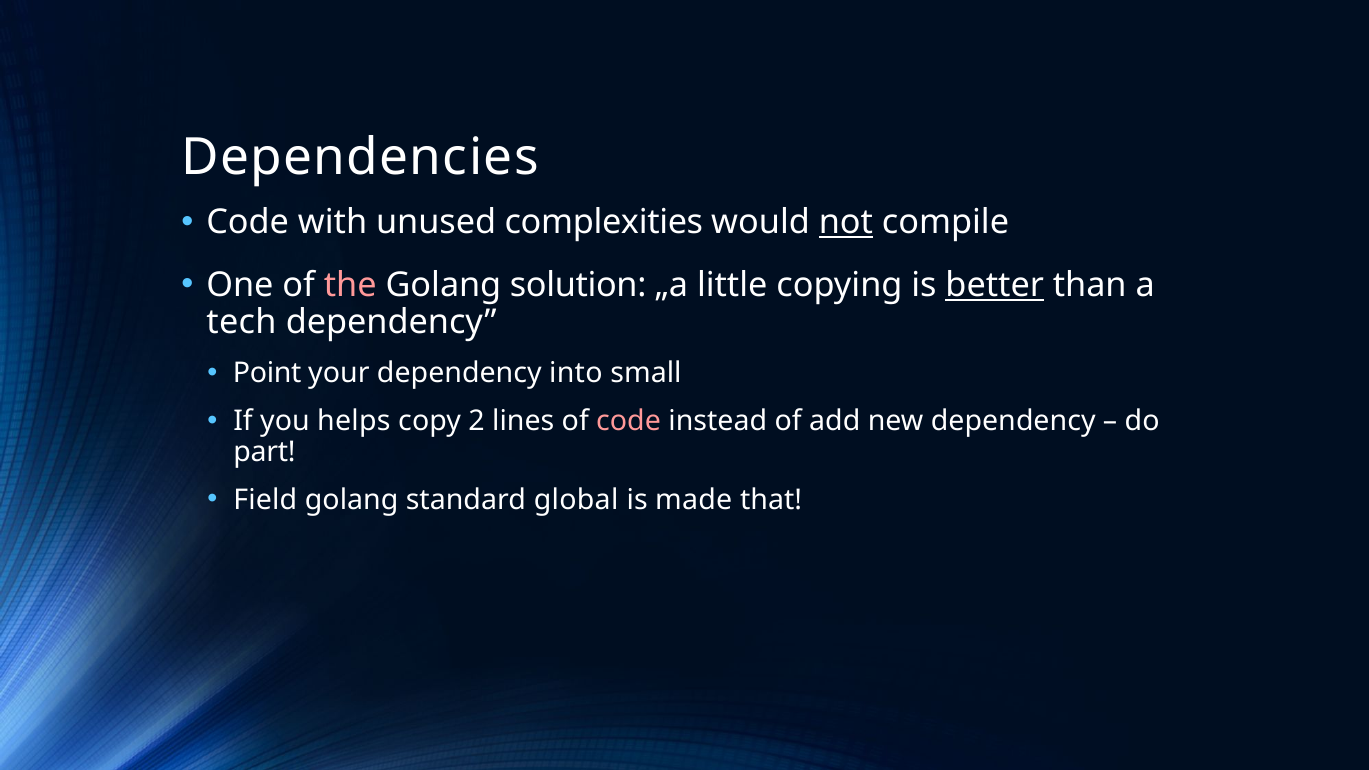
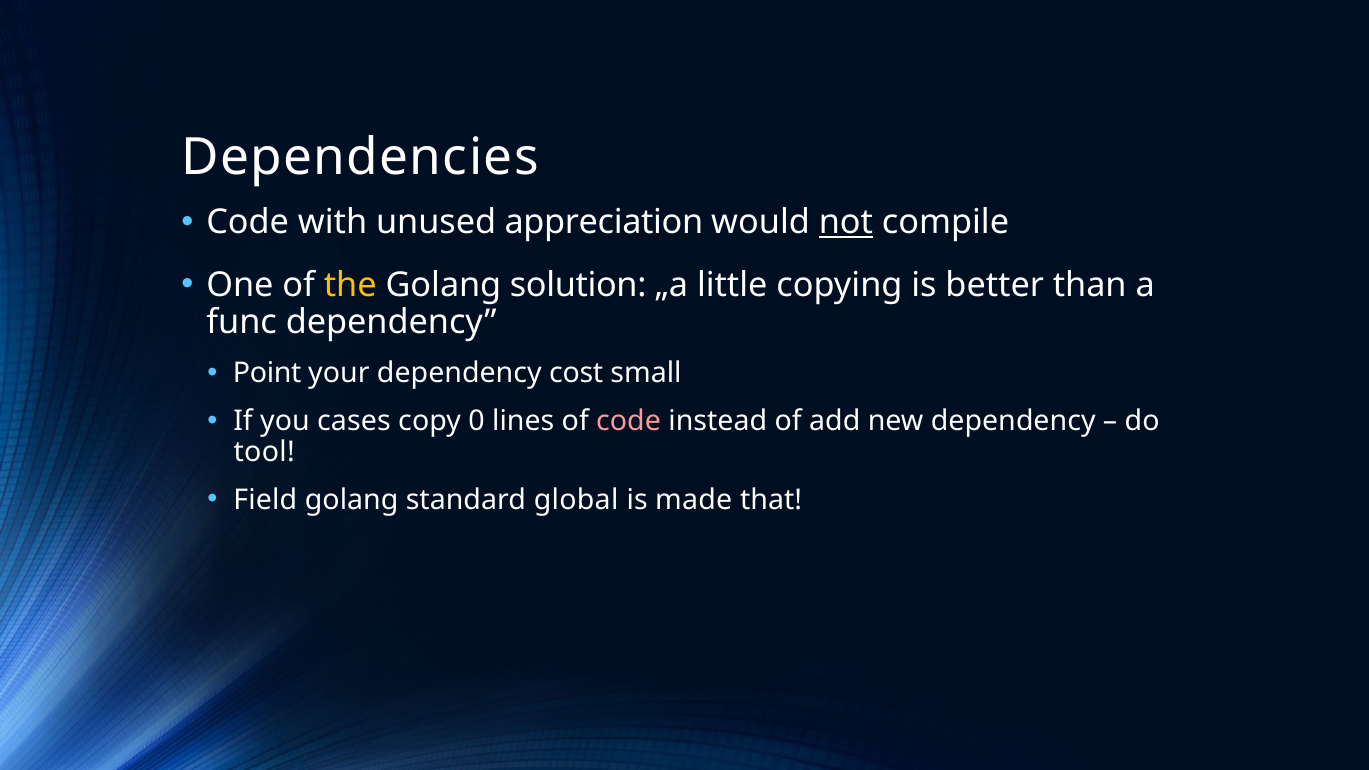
complexities: complexities -> appreciation
the colour: pink -> yellow
better underline: present -> none
tech: tech -> func
into: into -> cost
helps: helps -> cases
2: 2 -> 0
part: part -> tool
